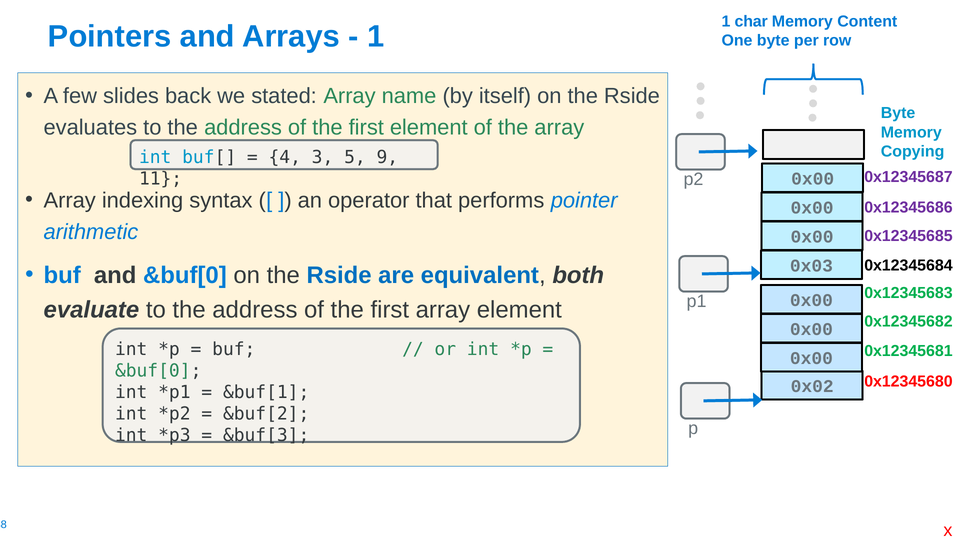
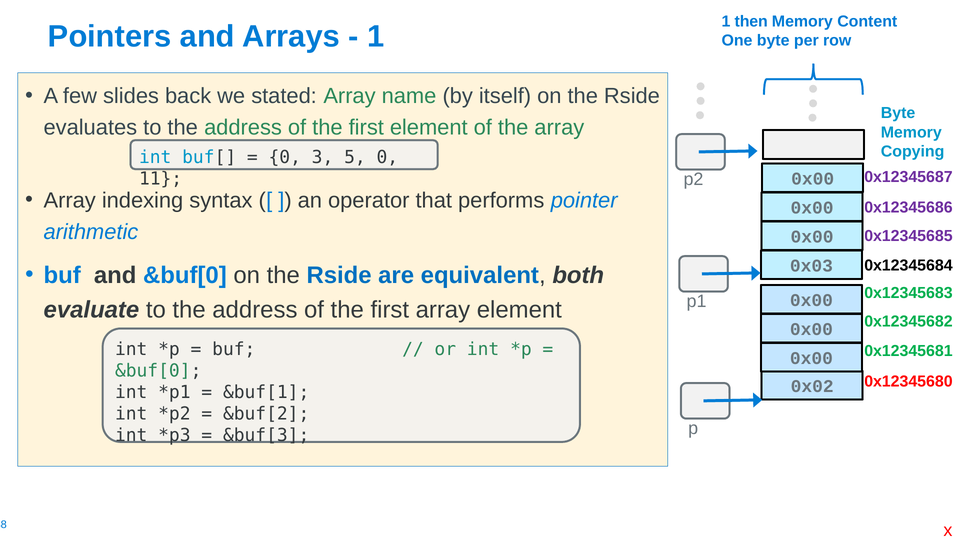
char: char -> then
4 at (285, 157): 4 -> 0
5 9: 9 -> 0
